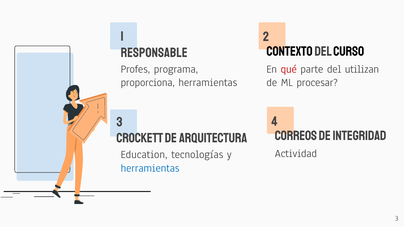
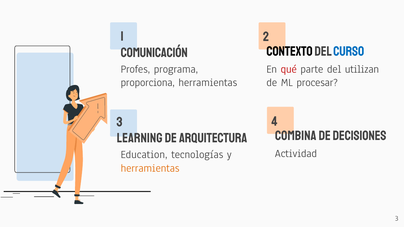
curso colour: black -> blue
Responsable: Responsable -> Comunicación
Correos: Correos -> Combina
integridad: integridad -> decisiones
Crockett: Crockett -> Learning
herramientas at (150, 168) colour: blue -> orange
